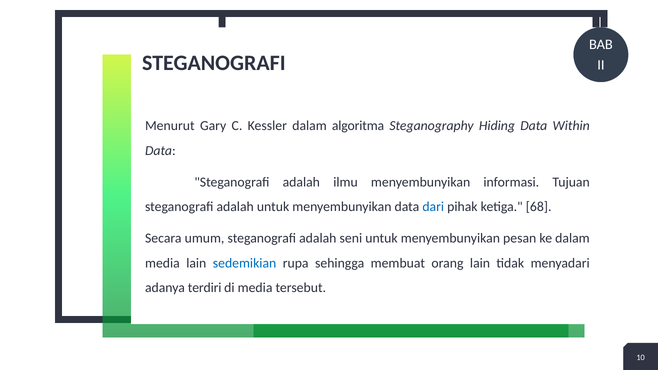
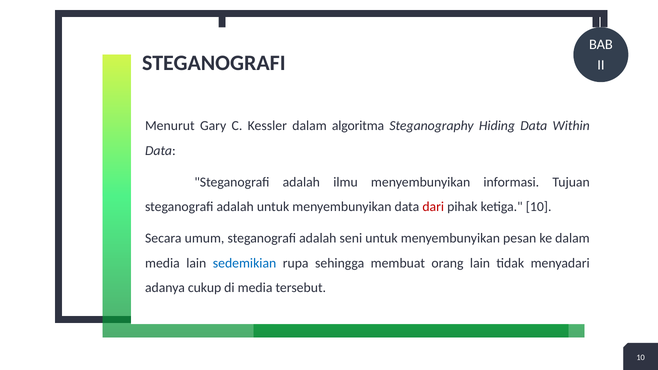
dari colour: blue -> red
ketiga 68: 68 -> 10
terdiri: terdiri -> cukup
